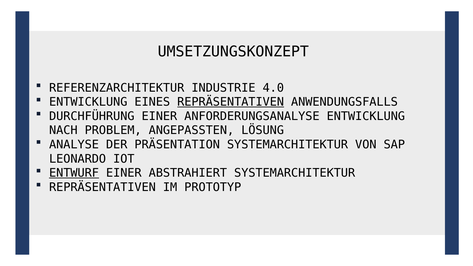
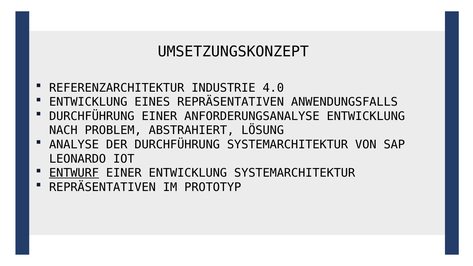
REPRÄSENTATIVEN at (231, 102) underline: present -> none
ANGEPASSTEN: ANGEPASSTEN -> ABSTRAHIERT
DER PRÄSENTATION: PRÄSENTATION -> DURCHFÜHRUNG
EINER ABSTRAHIERT: ABSTRAHIERT -> ENTWICKLUNG
